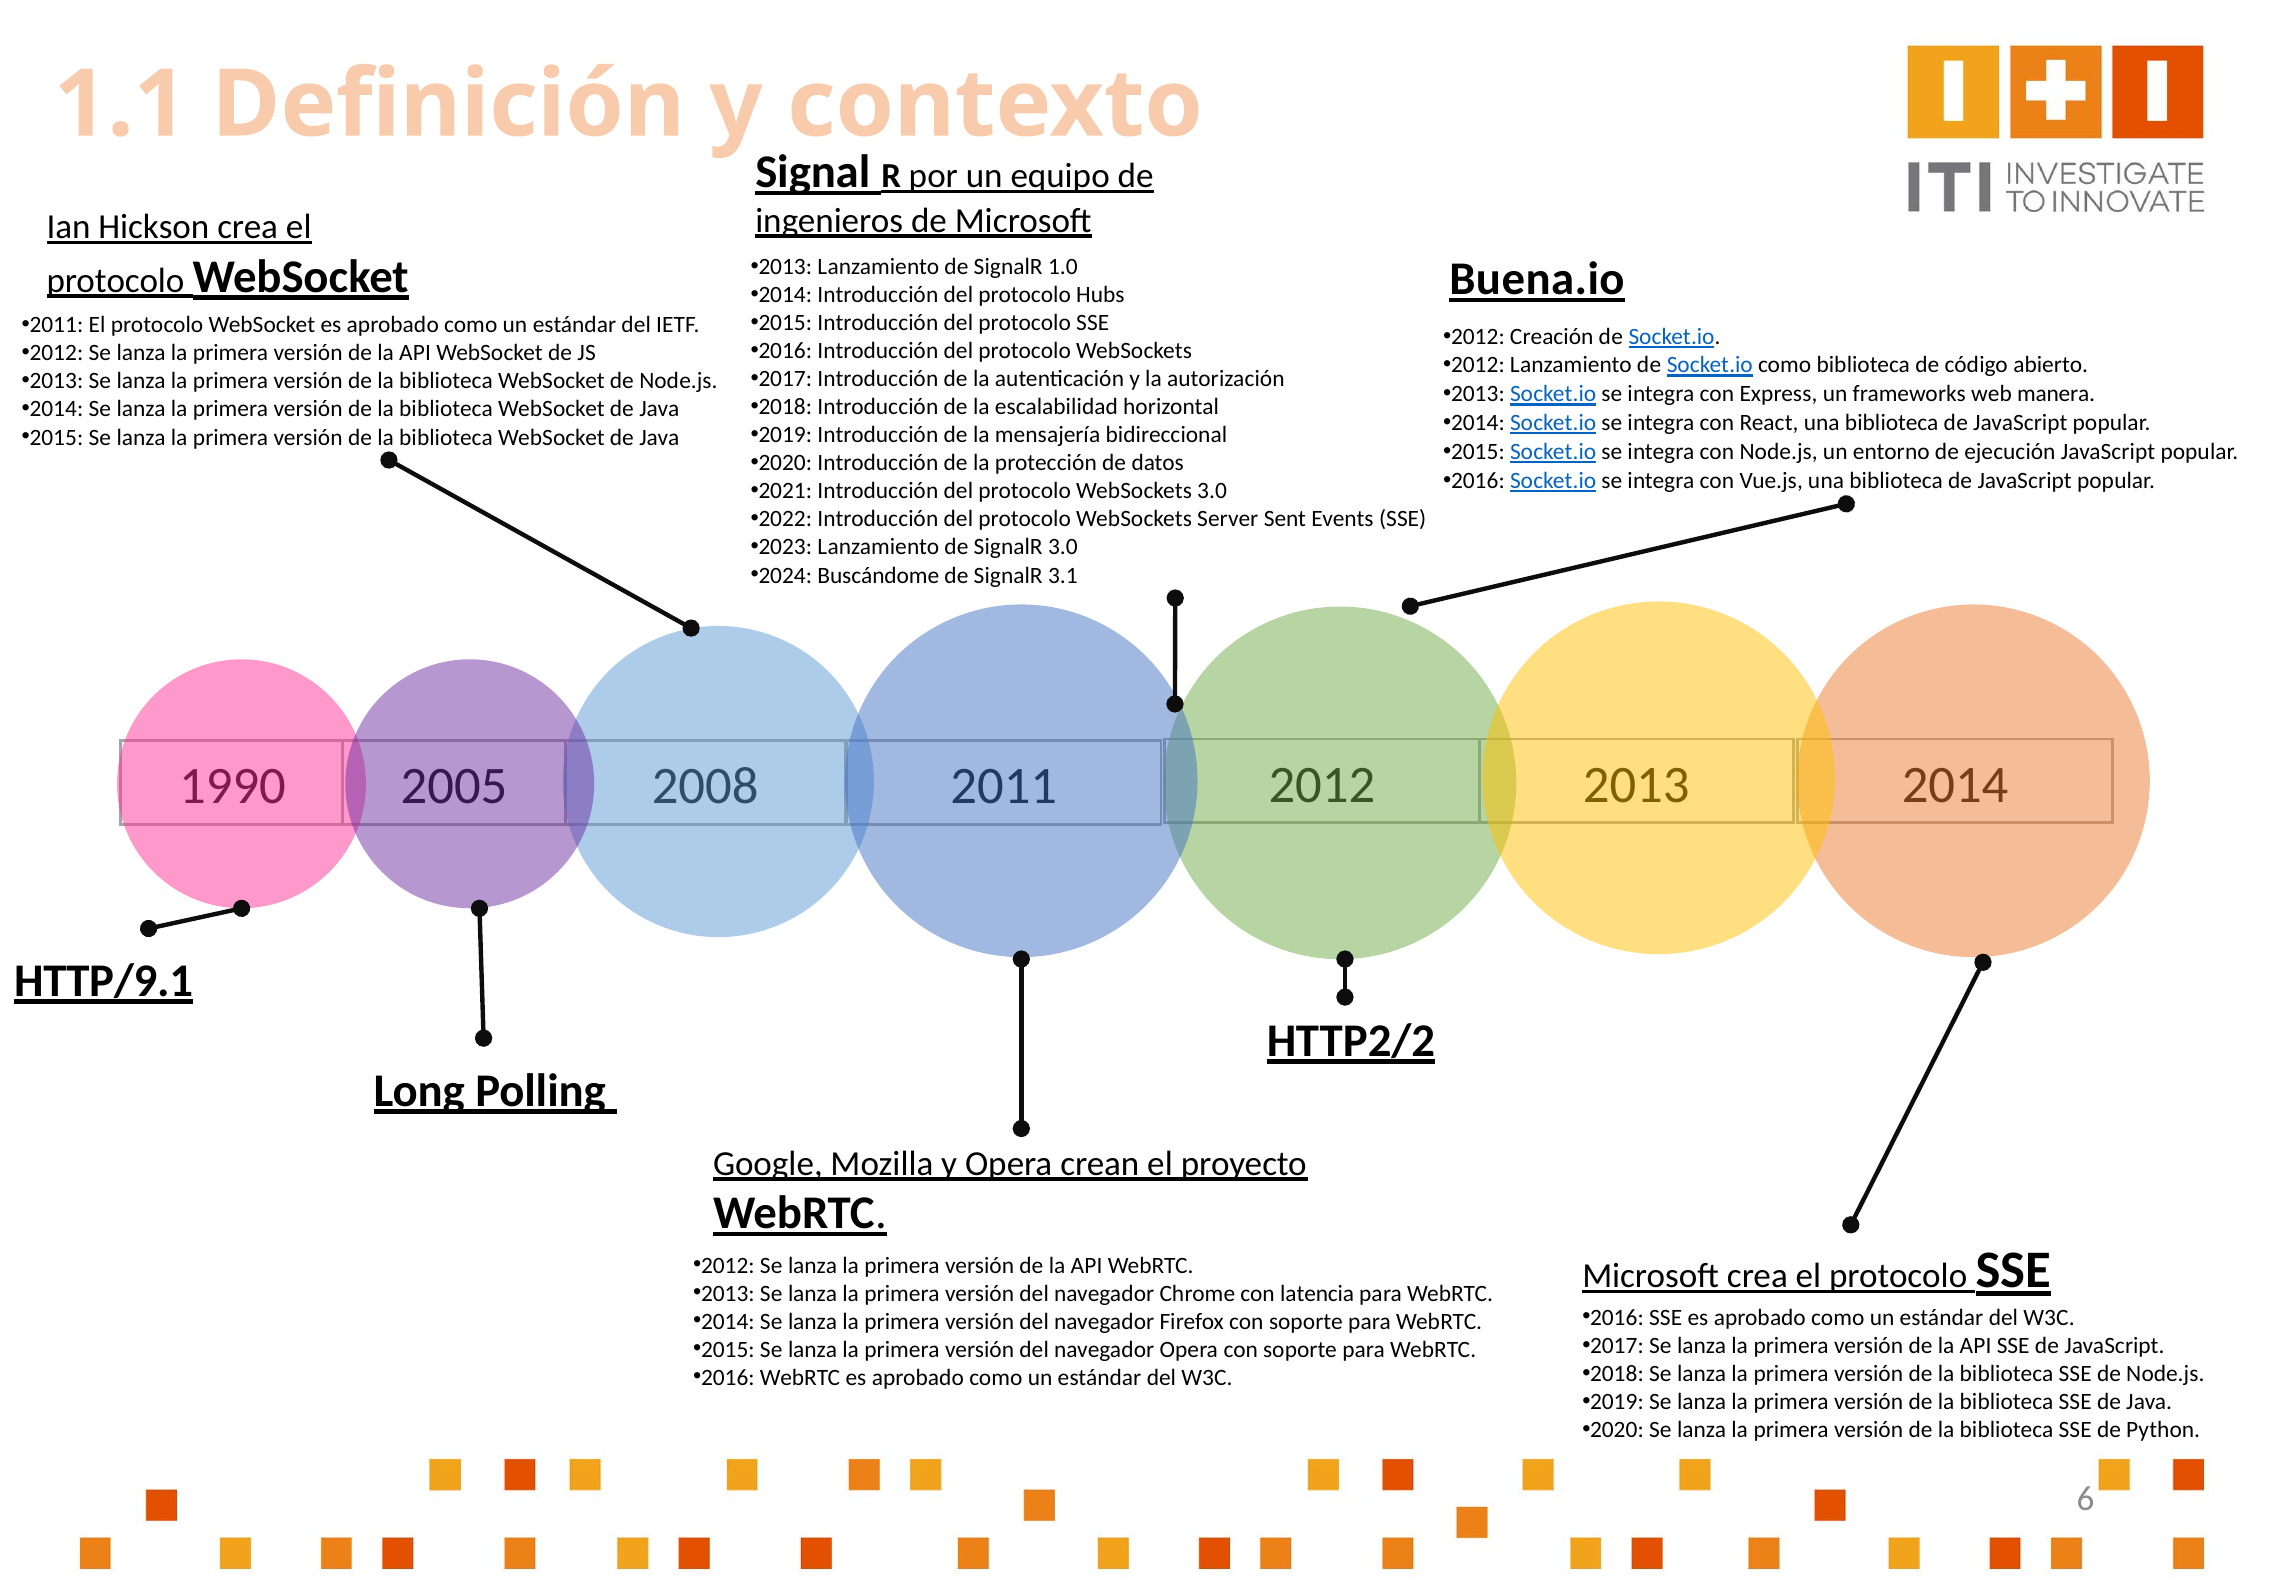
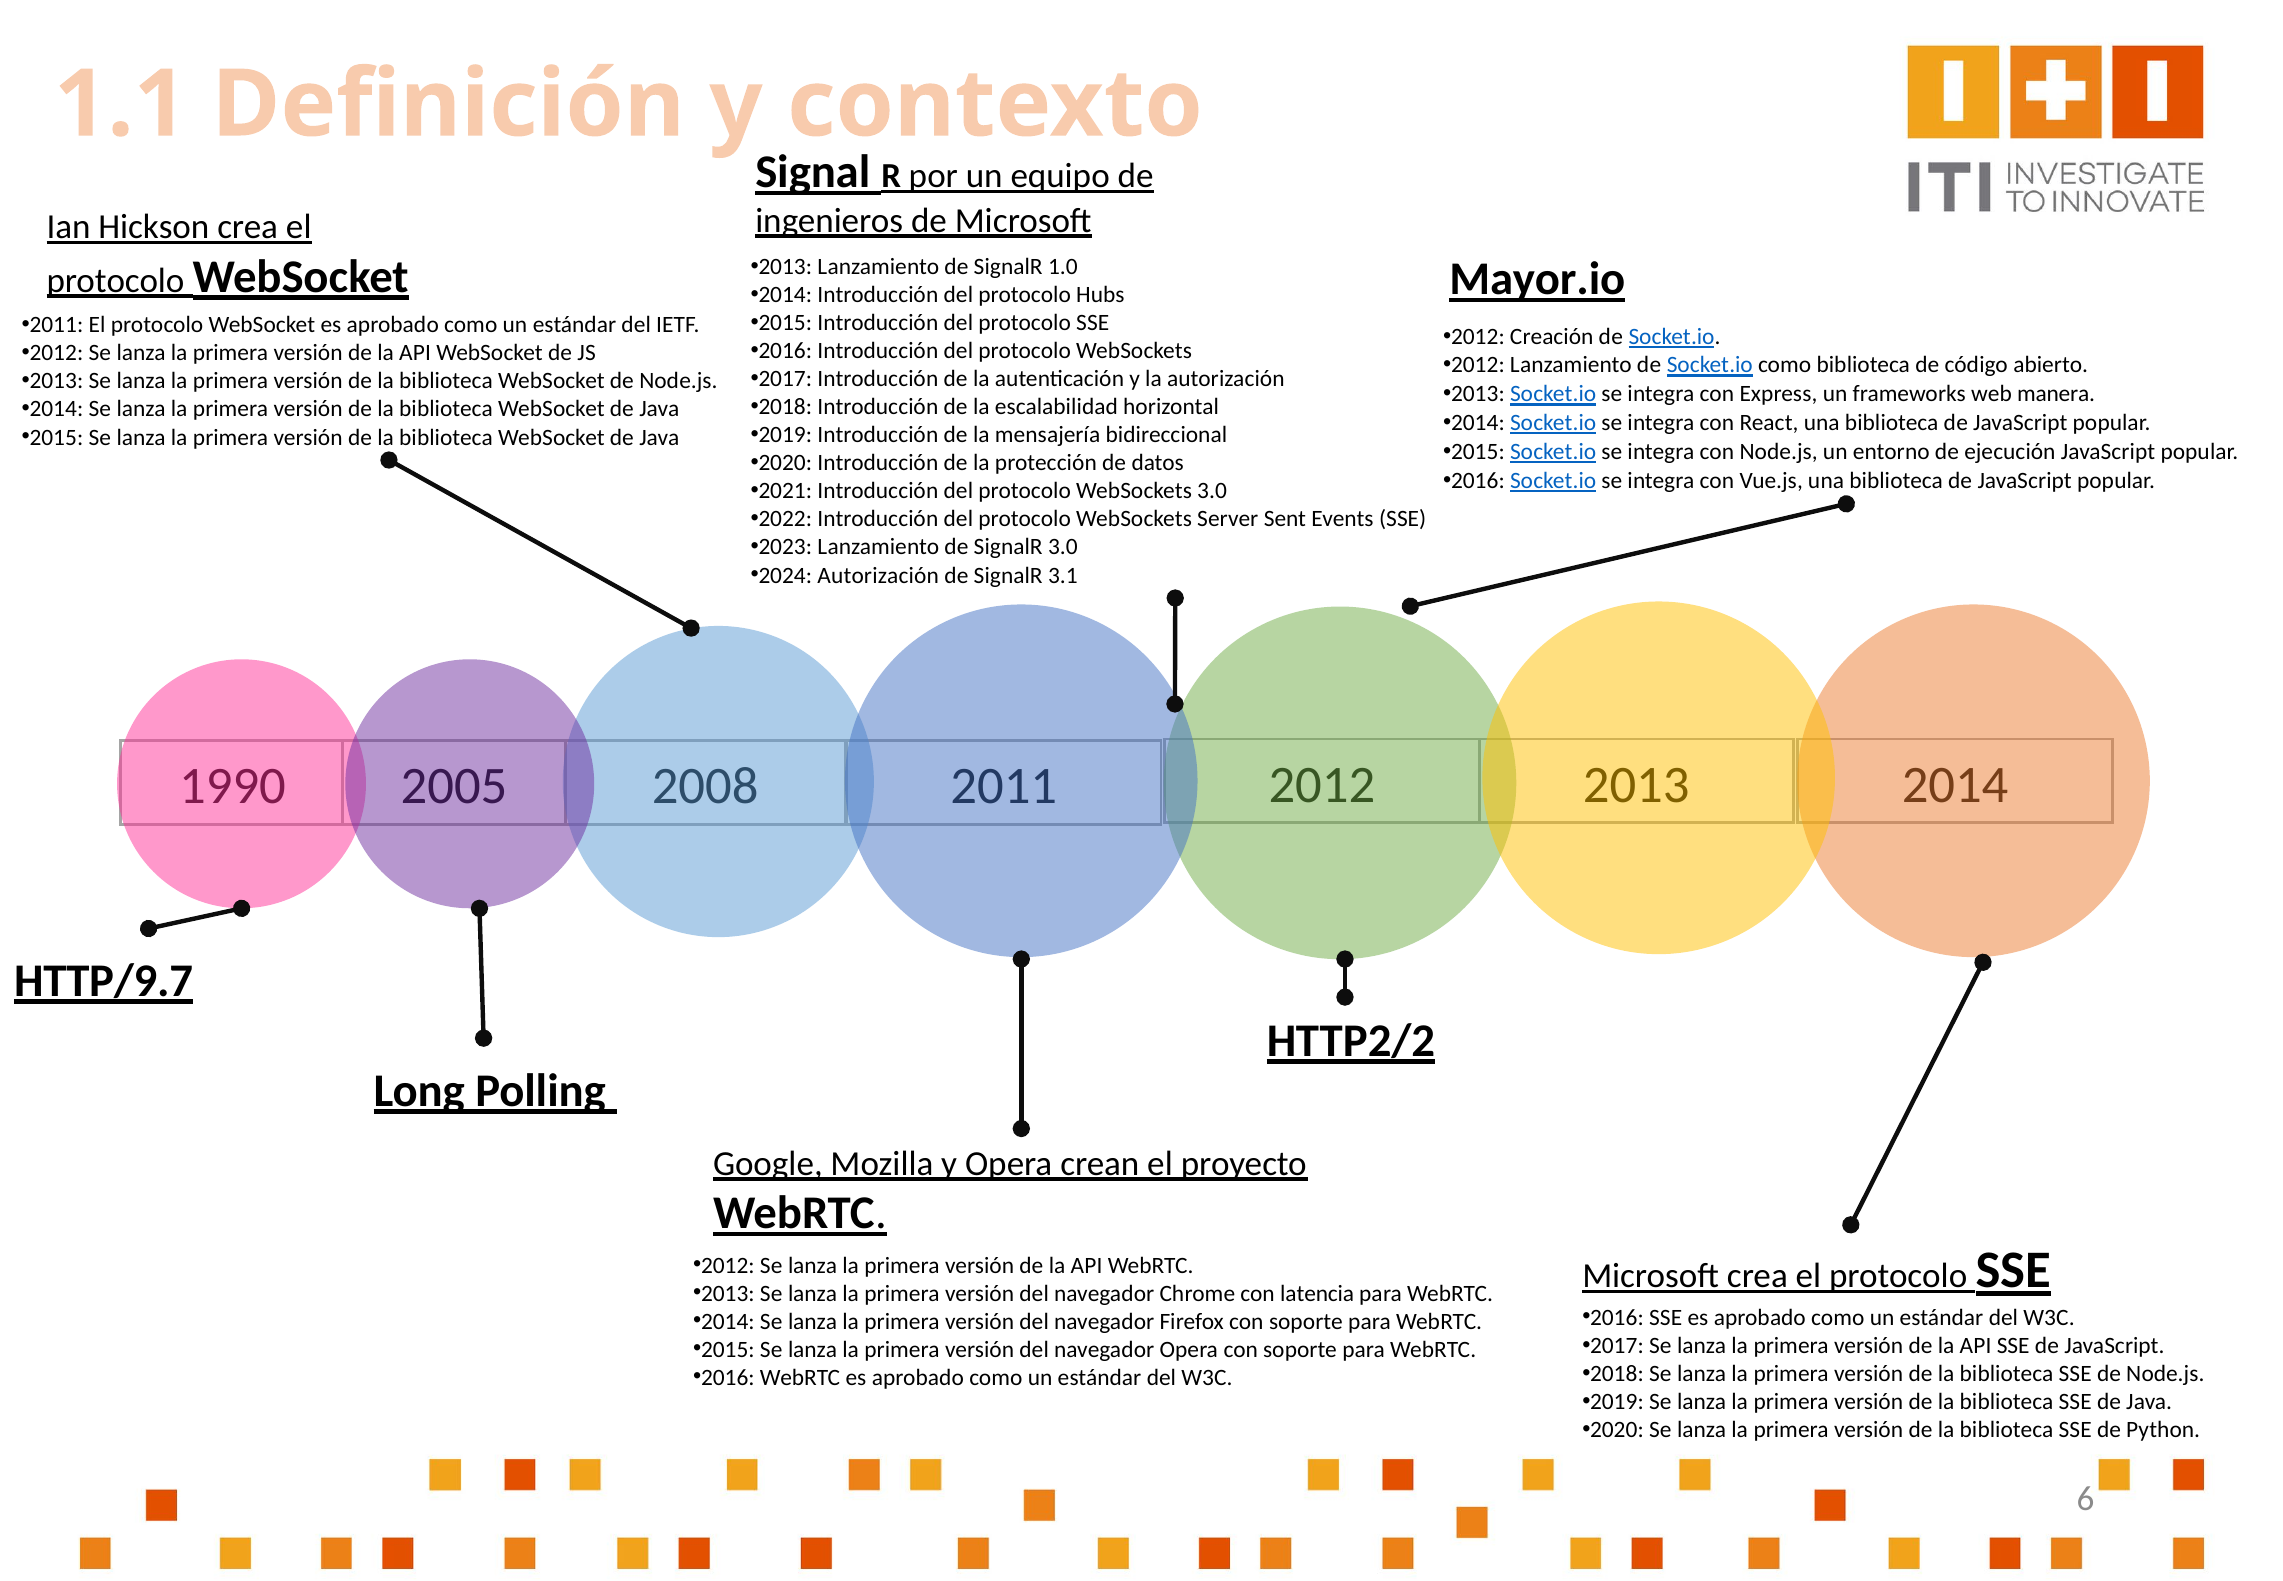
Buena.io: Buena.io -> Mayor.io
Buscándome at (878, 575): Buscándome -> Autorización
HTTP/9.1: HTTP/9.1 -> HTTP/9.7
